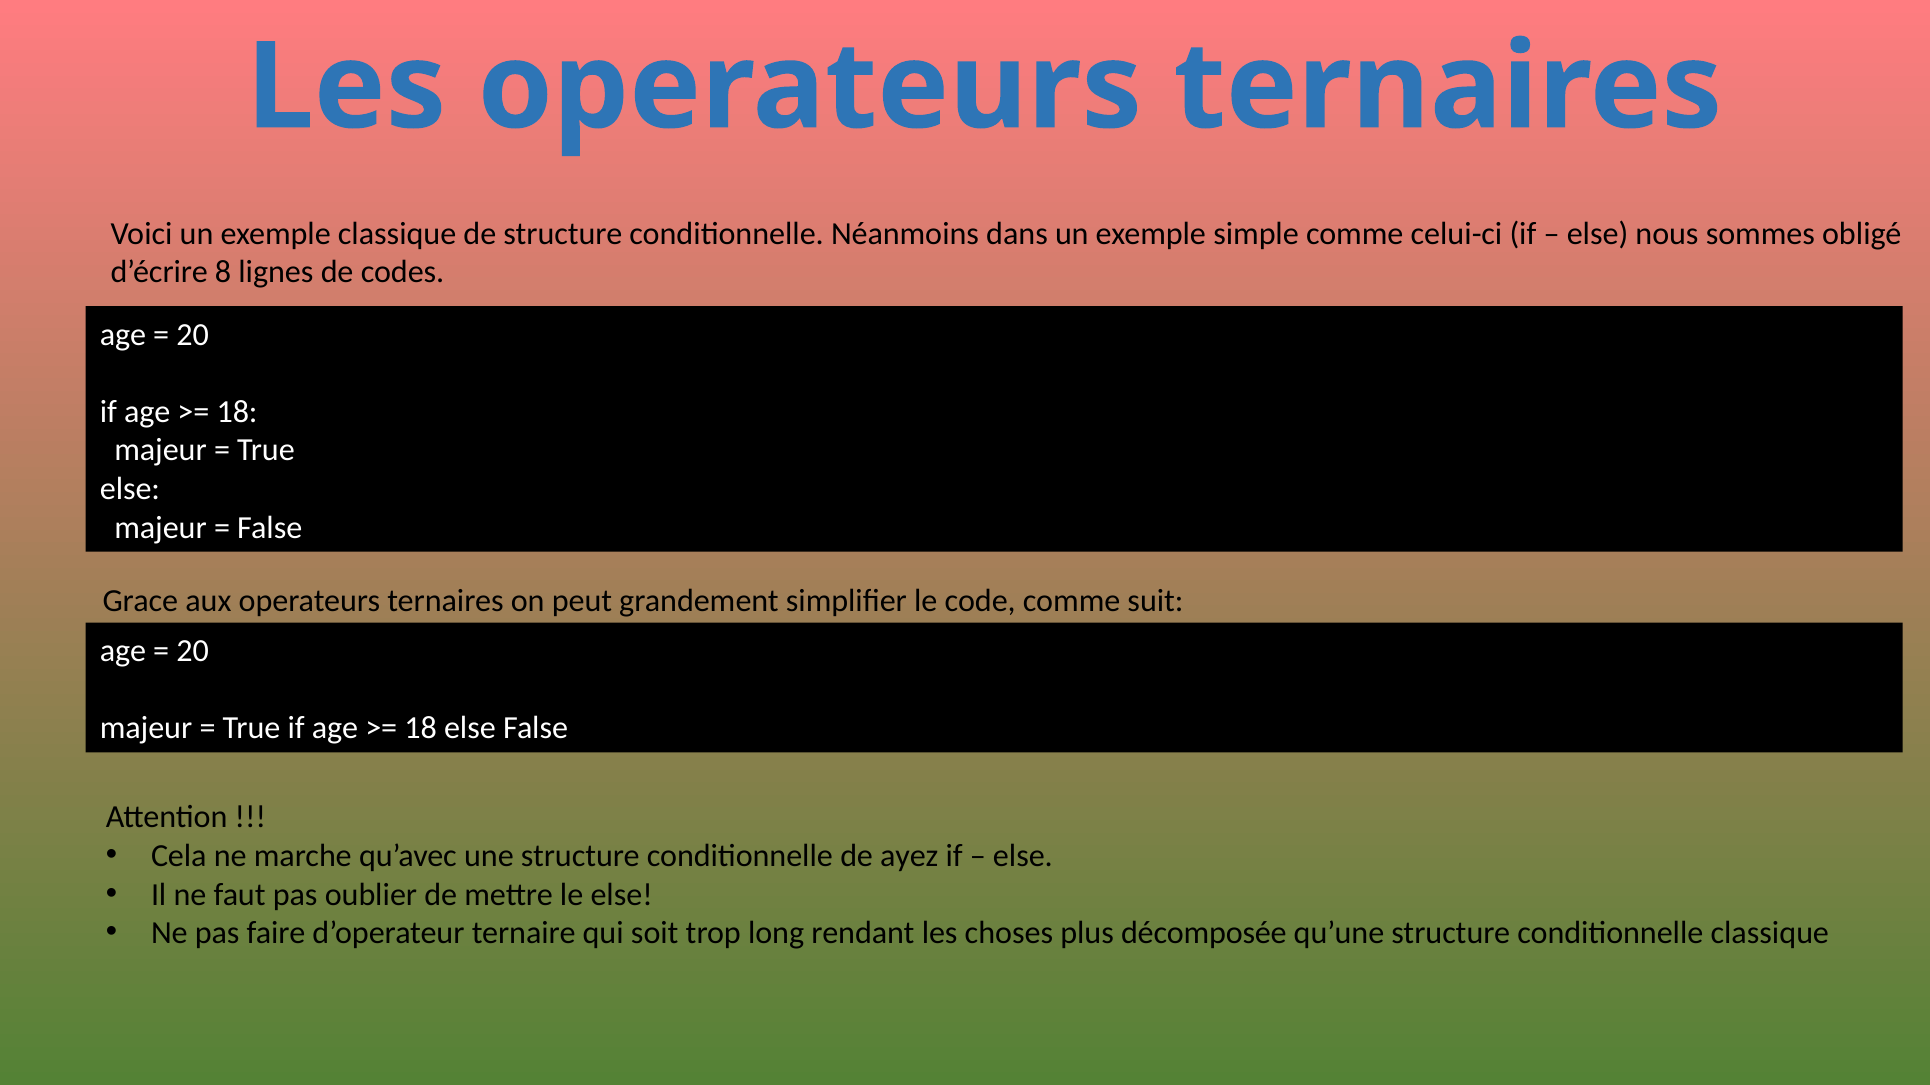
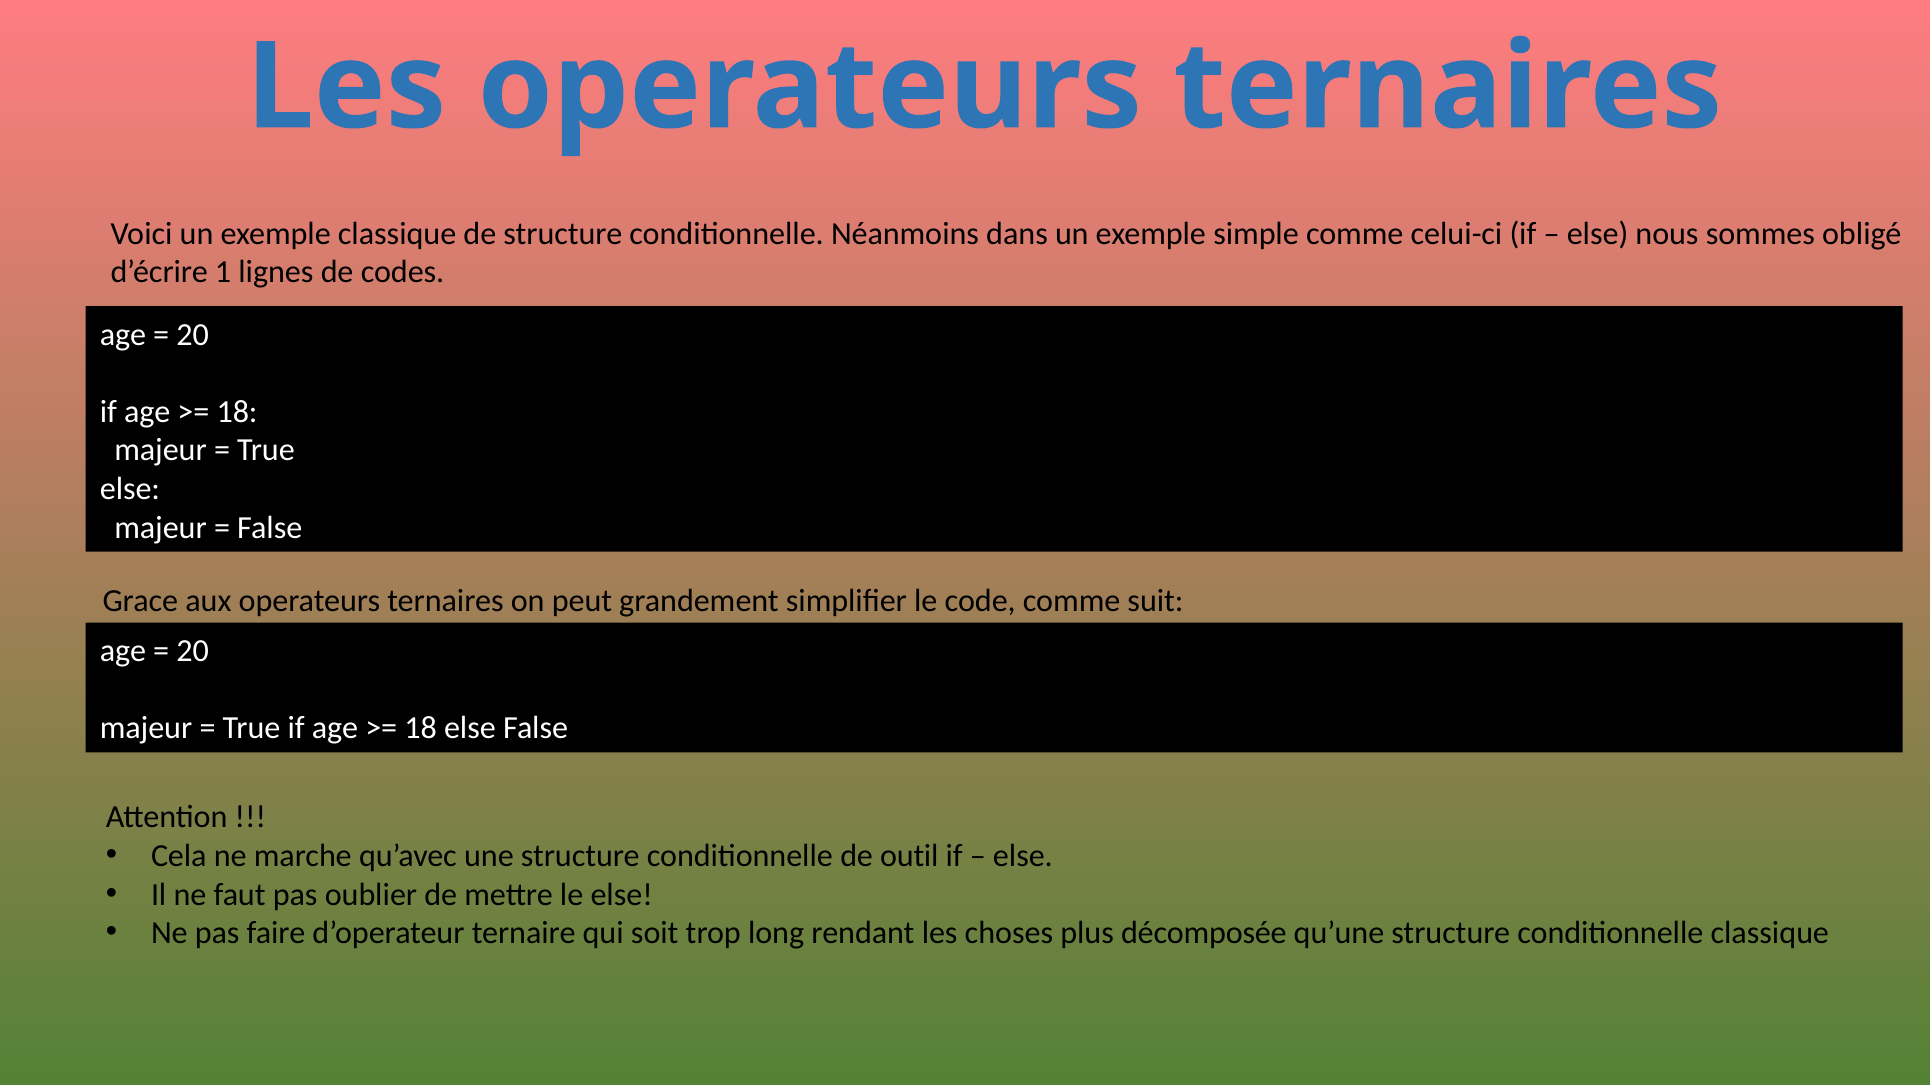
8: 8 -> 1
ayez: ayez -> outil
